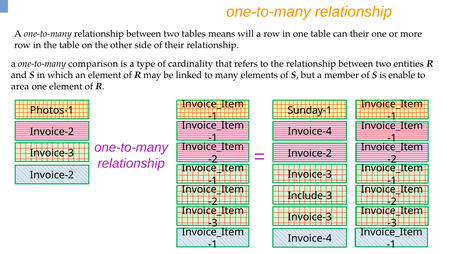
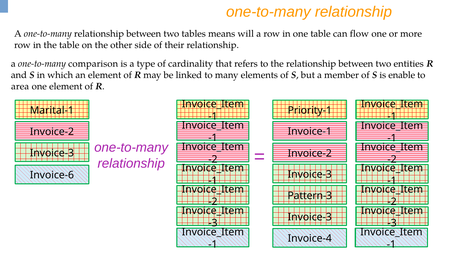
can their: their -> flow
Photos-1: Photos-1 -> Marital-1
Sunday-1: Sunday-1 -> Priority-1
Invoice-4 at (310, 132): Invoice-4 -> Invoice-1
Invoice-2 at (52, 175): Invoice-2 -> Invoice-6
Include-3: Include-3 -> Pattern-3
